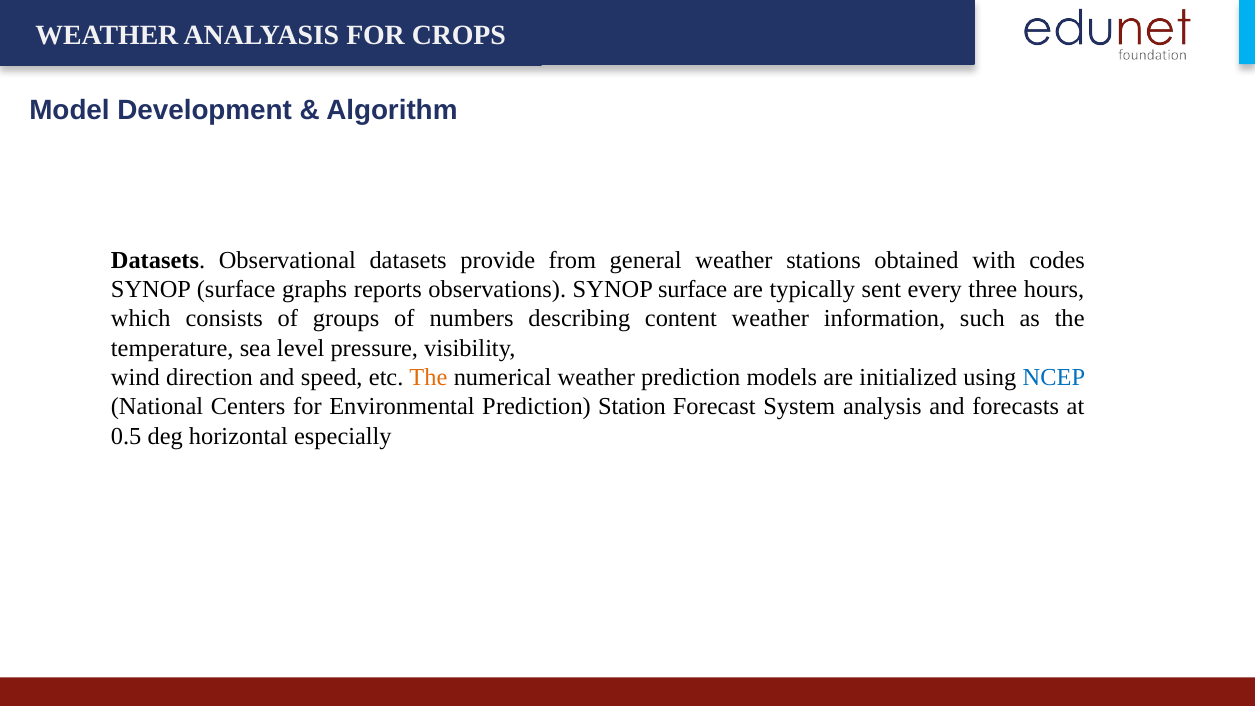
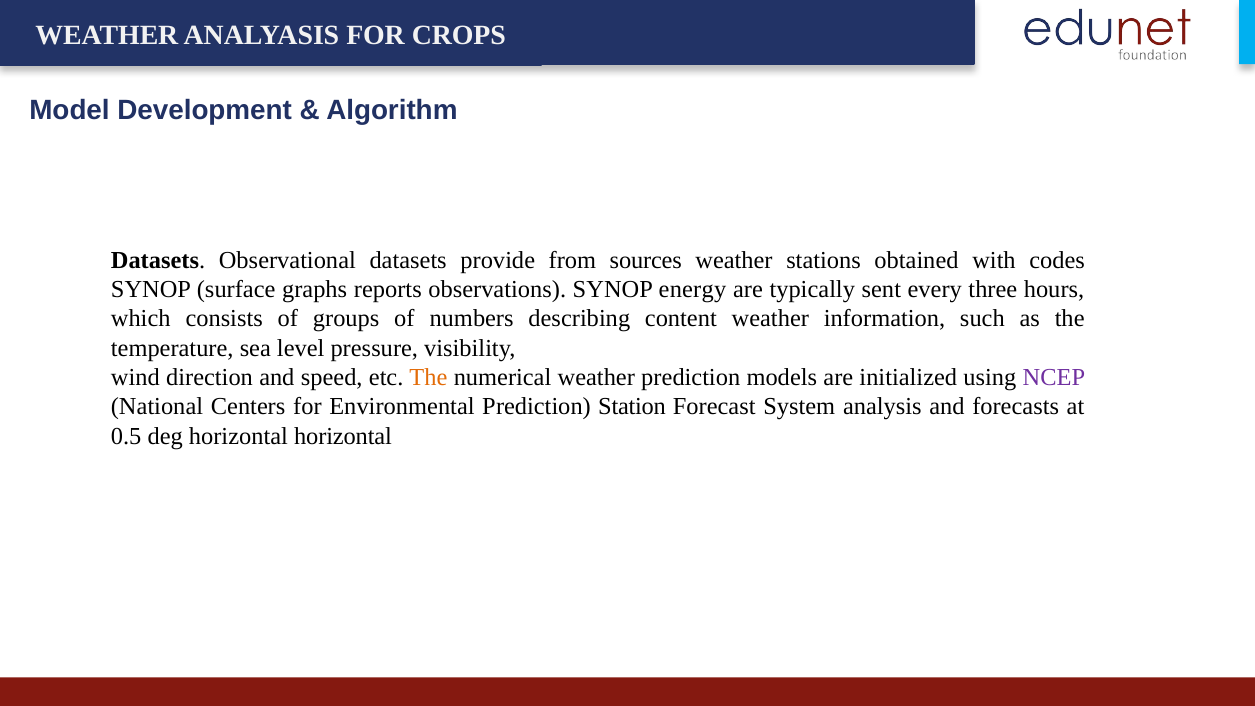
general: general -> sources
observations SYNOP surface: surface -> energy
NCEP colour: blue -> purple
horizontal especially: especially -> horizontal
